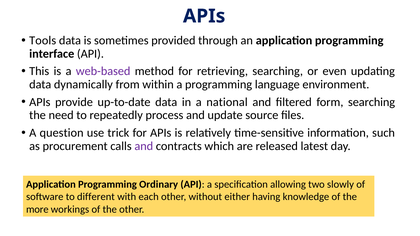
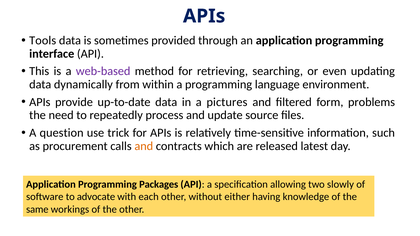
national: national -> pictures
form searching: searching -> problems
and at (144, 146) colour: purple -> orange
Ordinary: Ordinary -> Packages
different: different -> advocate
more: more -> same
